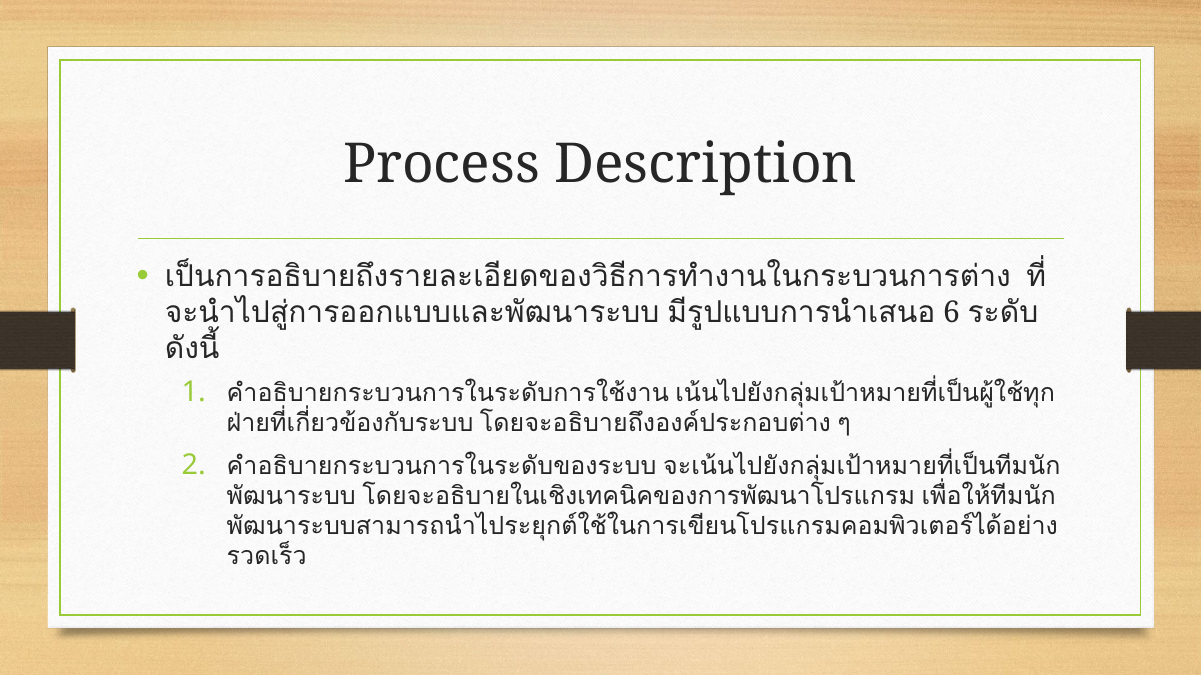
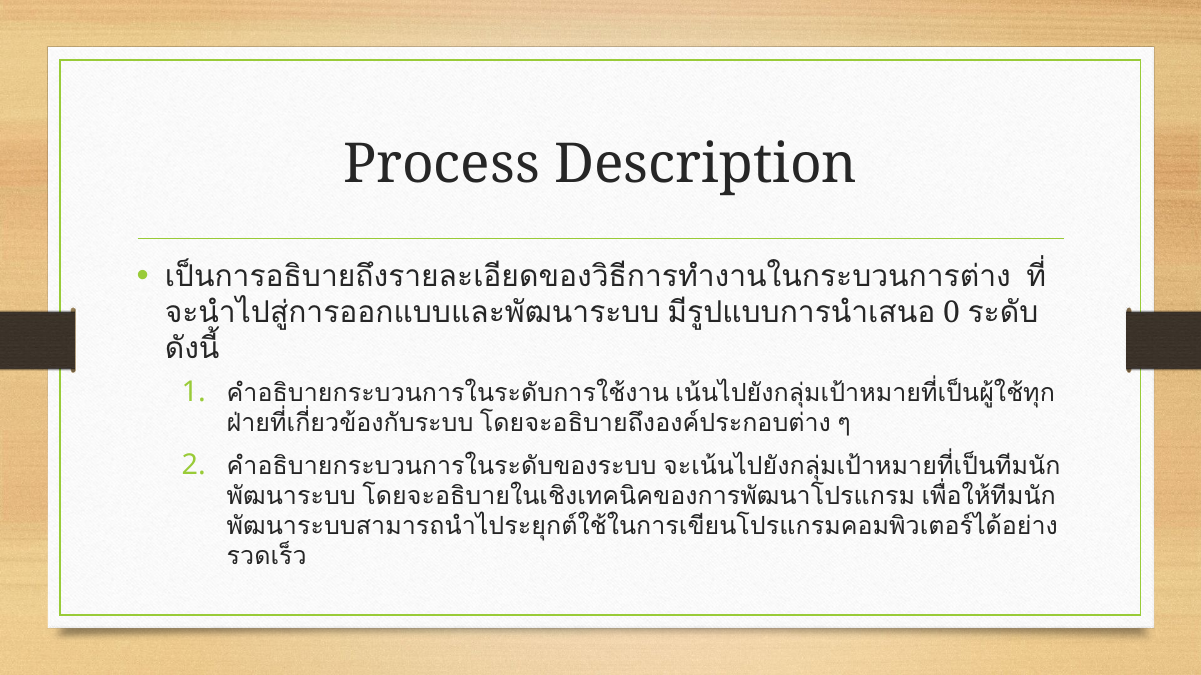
6: 6 -> 0
